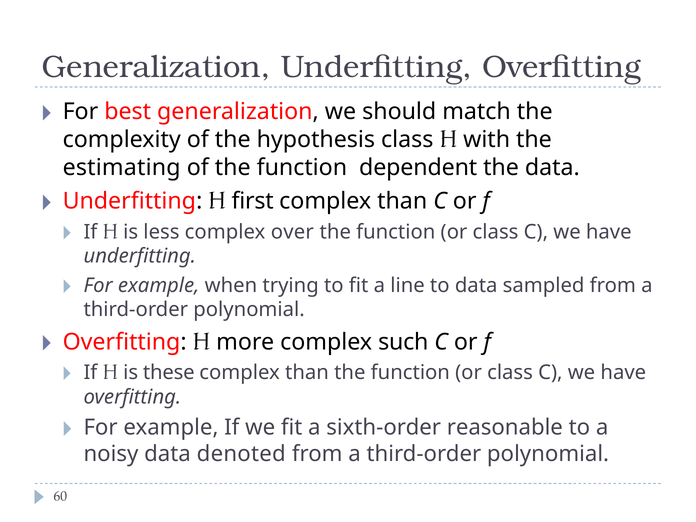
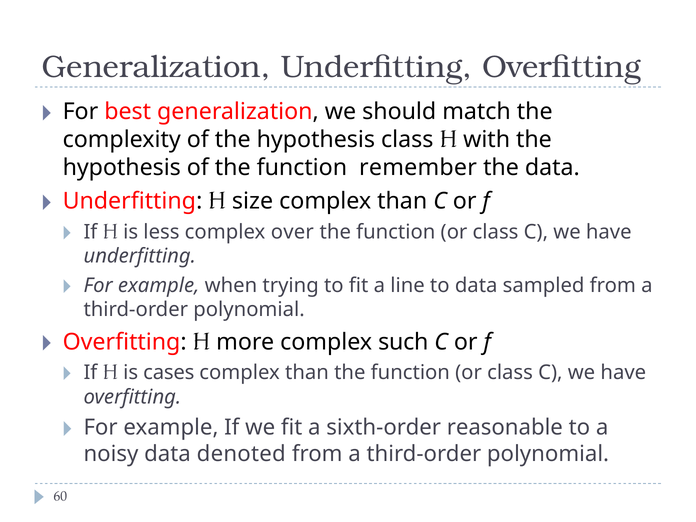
estimating at (122, 168): estimating -> hypothesis
dependent: dependent -> remember
first: first -> size
these: these -> cases
